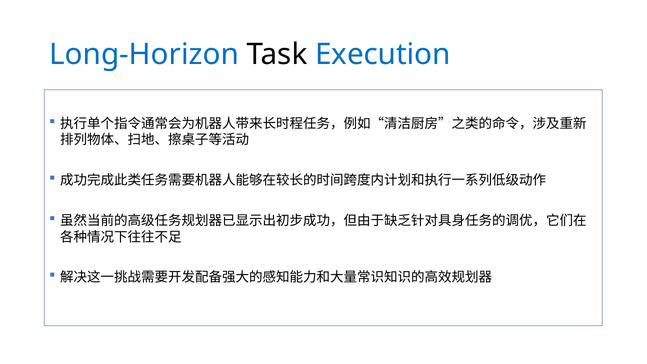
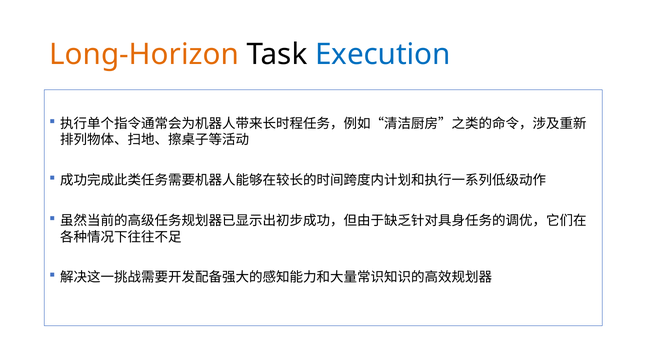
Long-Horizon colour: blue -> orange
